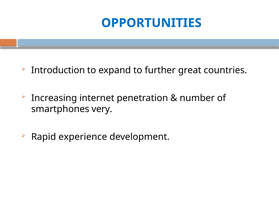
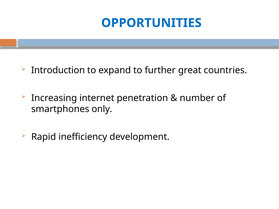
very: very -> only
experience: experience -> inefficiency
